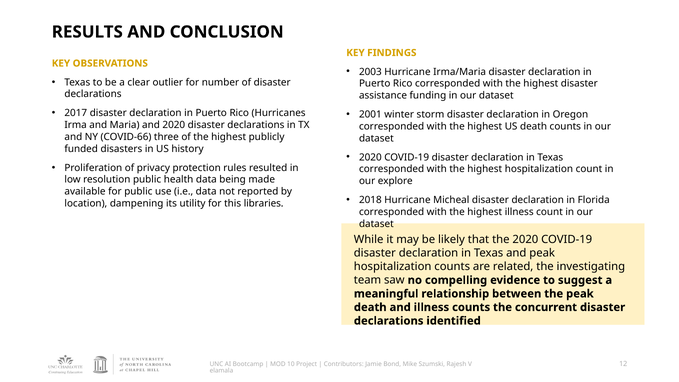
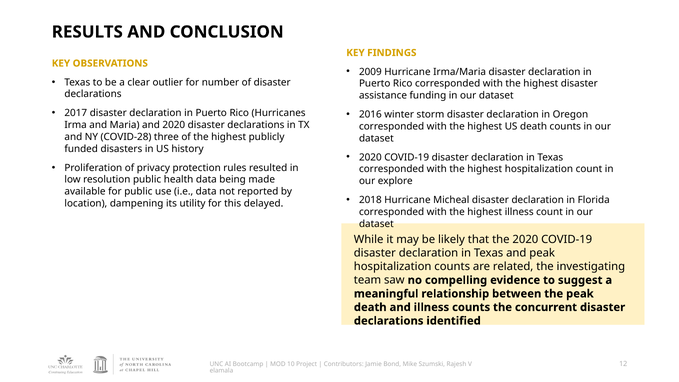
2003: 2003 -> 2009
2001: 2001 -> 2016
COVID-66: COVID-66 -> COVID-28
libraries: libraries -> delayed
